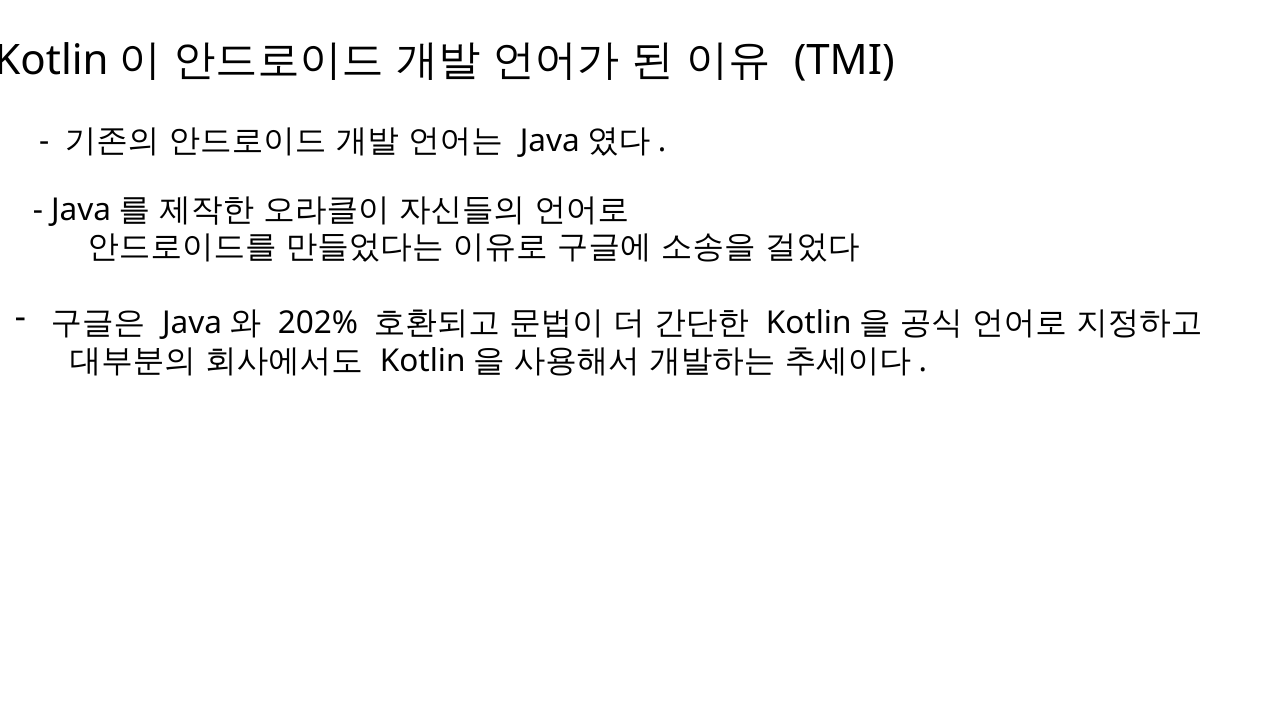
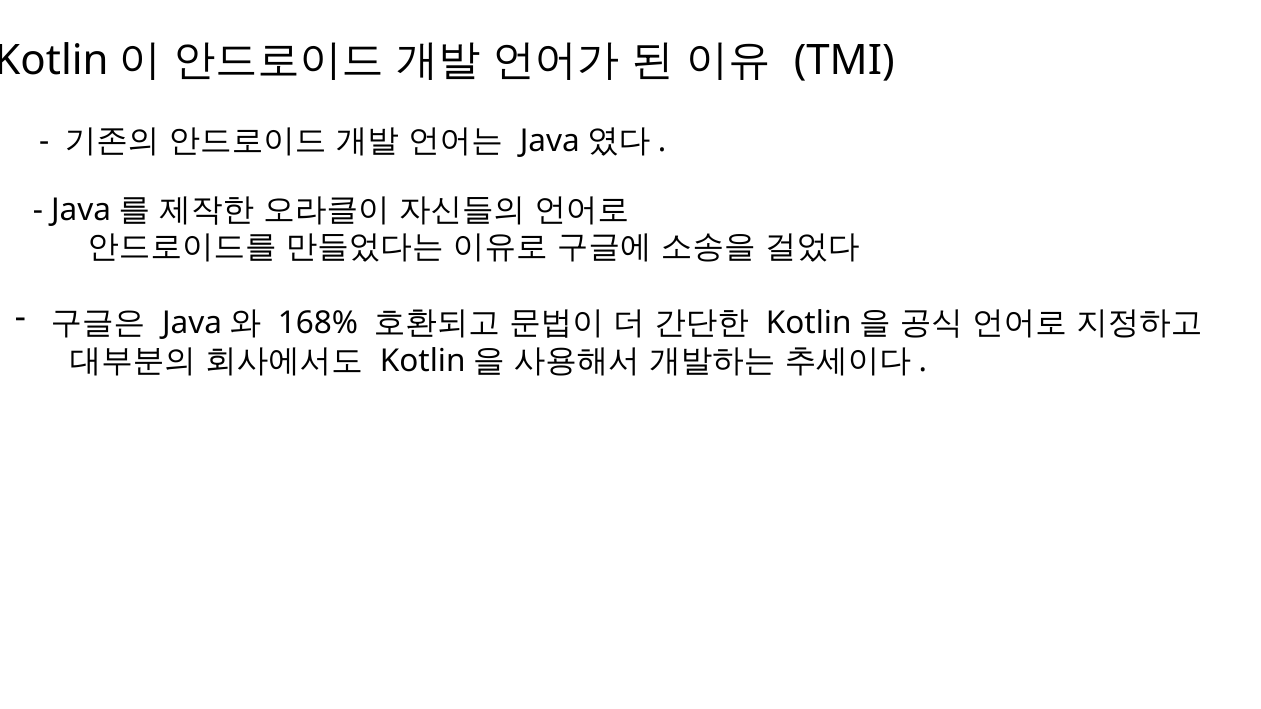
202%: 202% -> 168%
